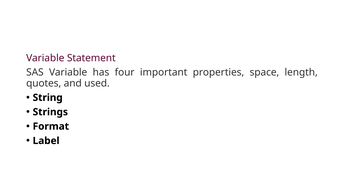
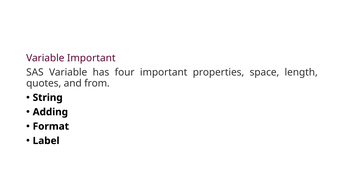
Variable Statement: Statement -> Important
used: used -> from
Strings: Strings -> Adding
